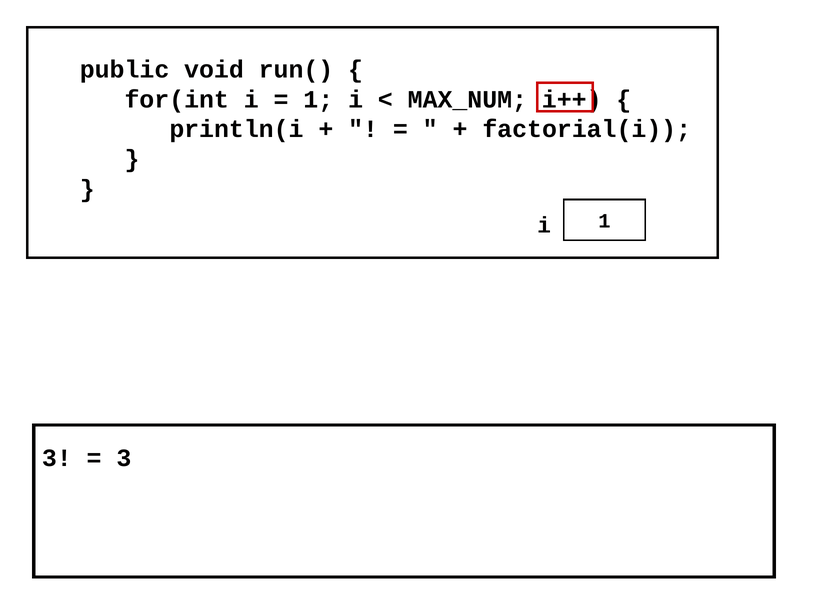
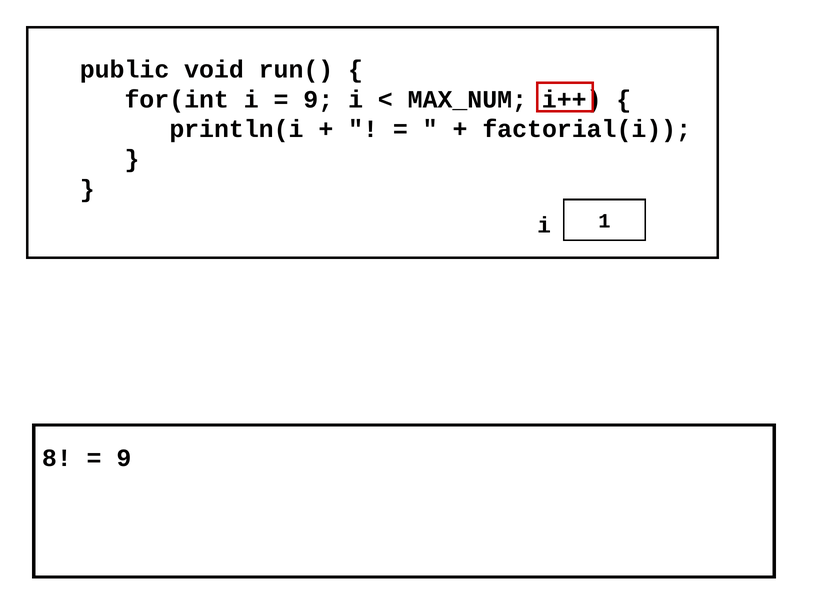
1 at (318, 99): 1 -> 9
3 at (57, 458): 3 -> 8
3 at (124, 458): 3 -> 9
